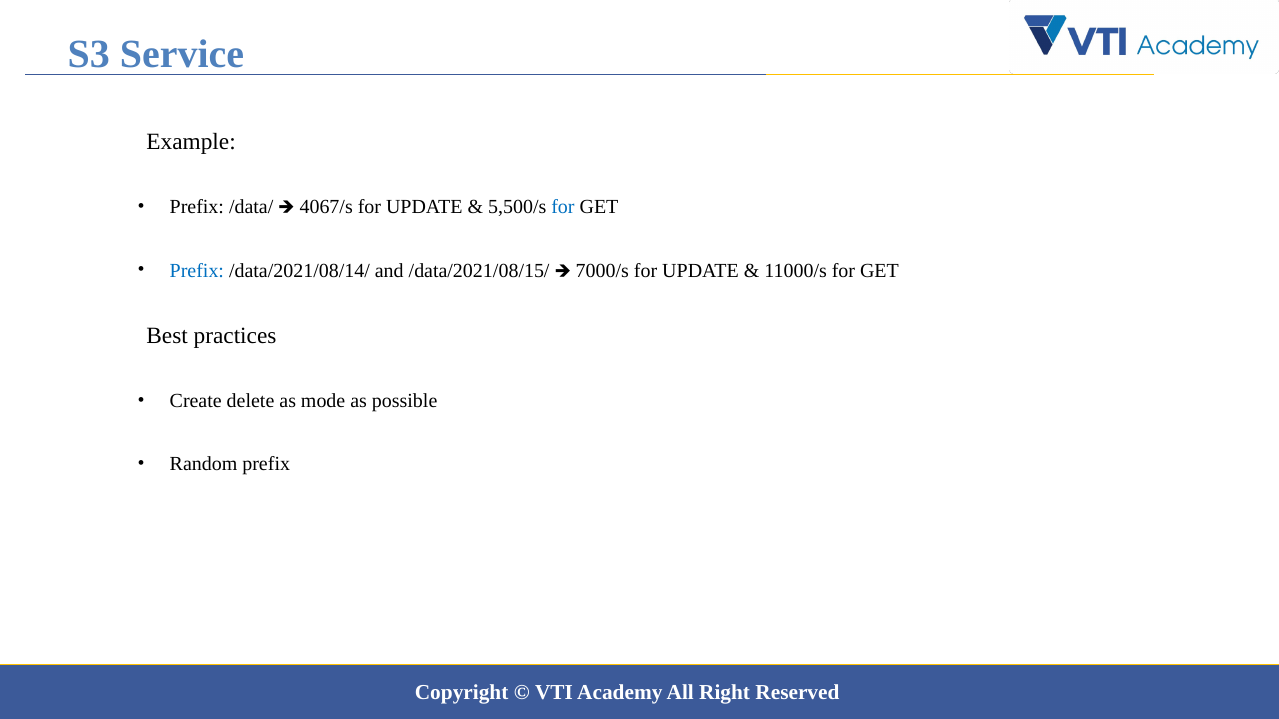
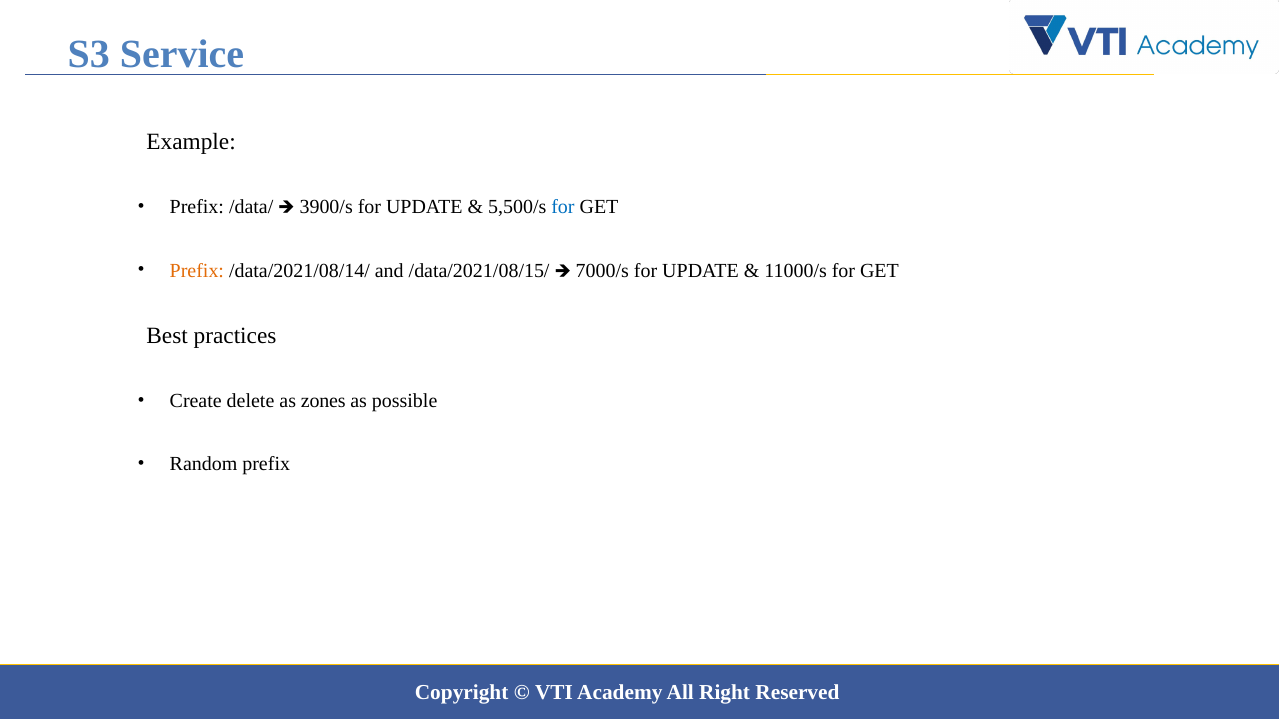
4067/s: 4067/s -> 3900/s
Prefix at (197, 271) colour: blue -> orange
mode: mode -> zones
